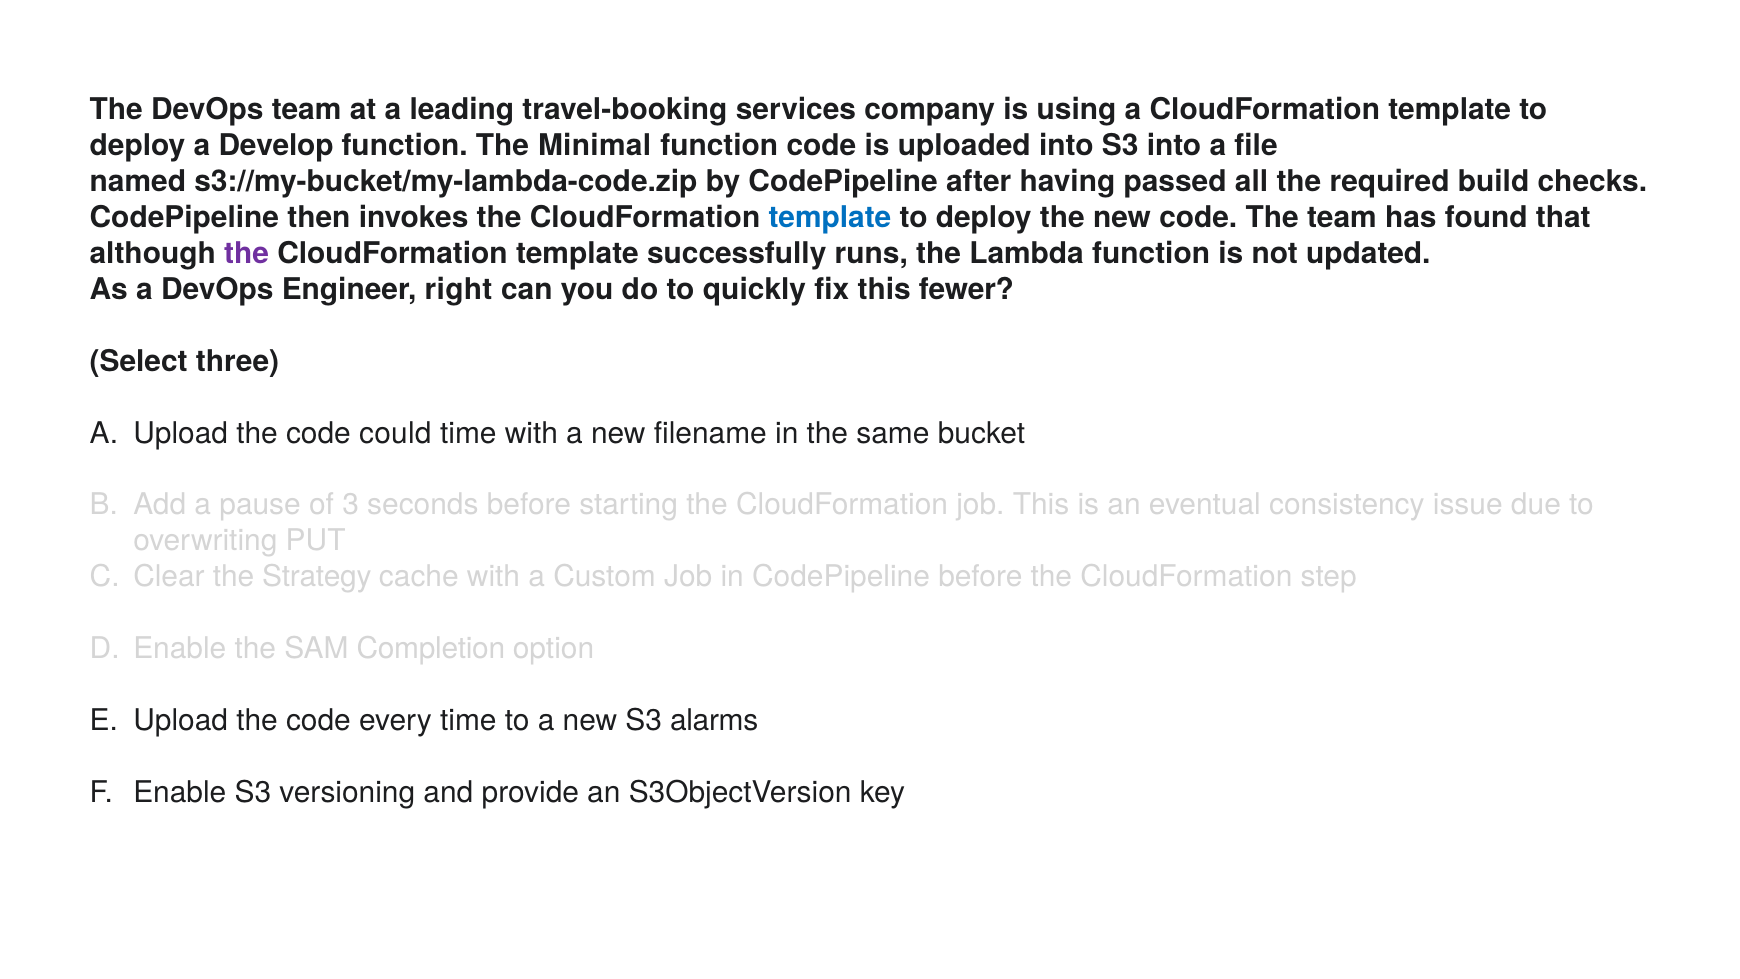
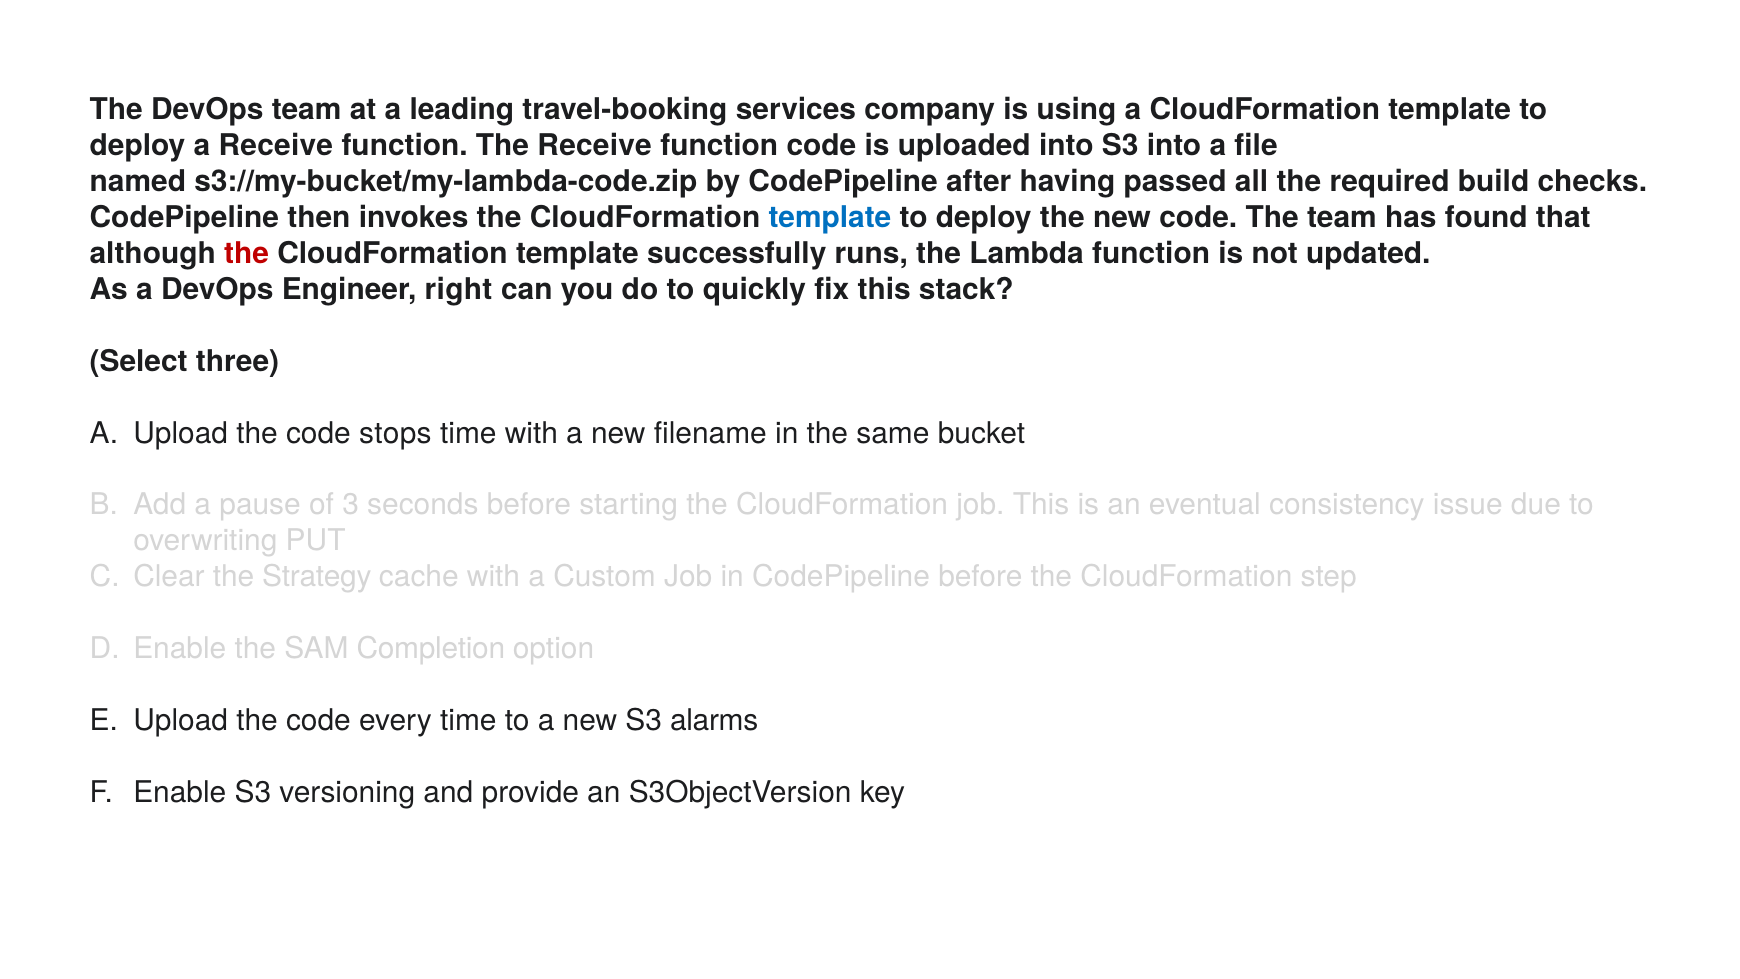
a Develop: Develop -> Receive
The Minimal: Minimal -> Receive
the at (247, 254) colour: purple -> red
fewer: fewer -> stack
could: could -> stops
